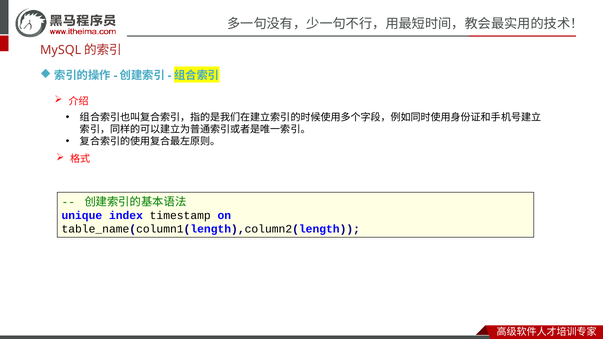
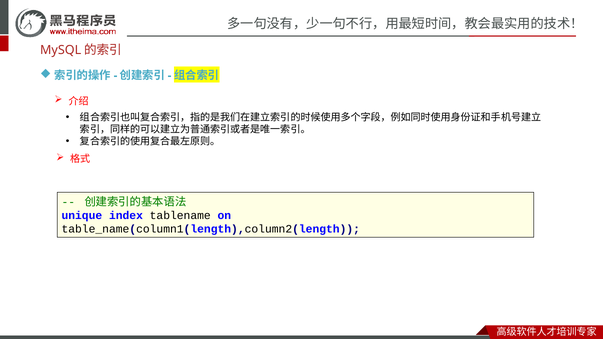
timestamp: timestamp -> tablename
